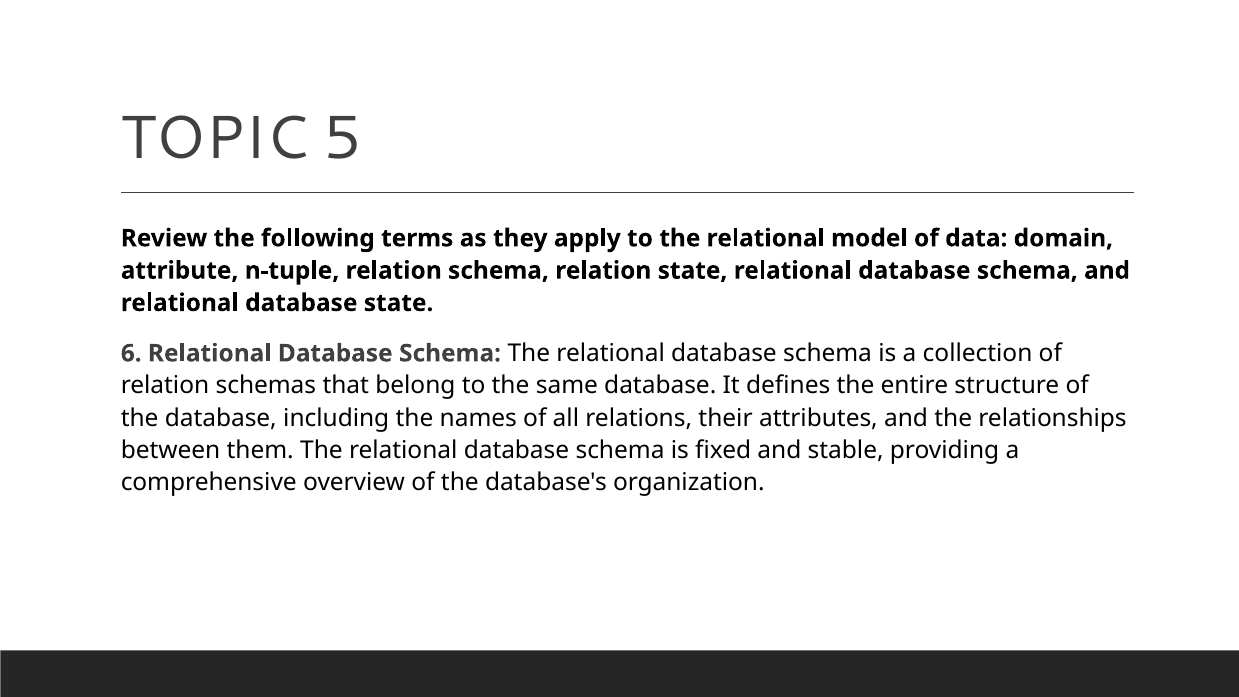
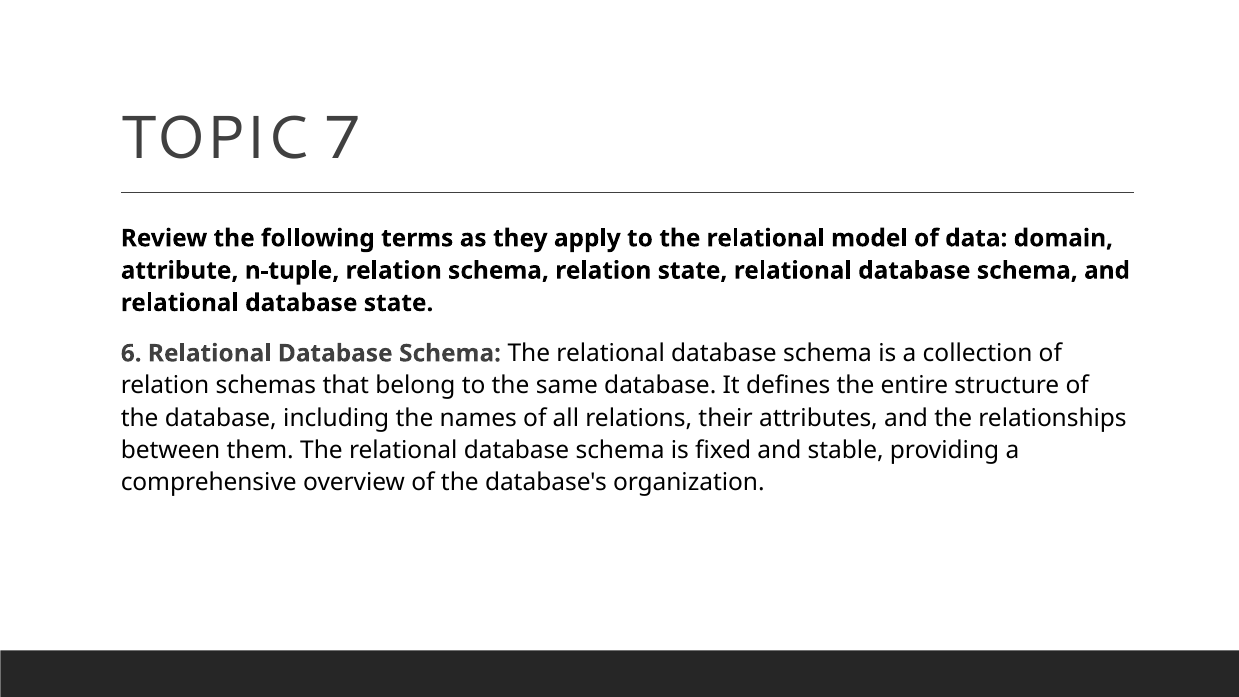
5: 5 -> 7
